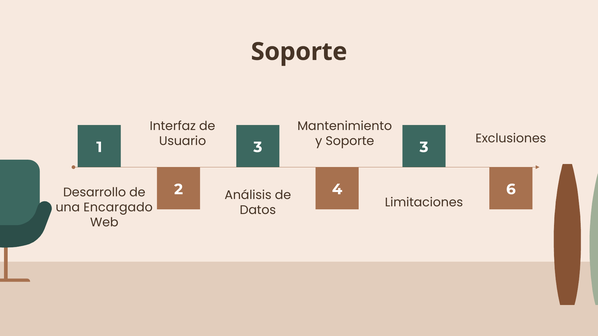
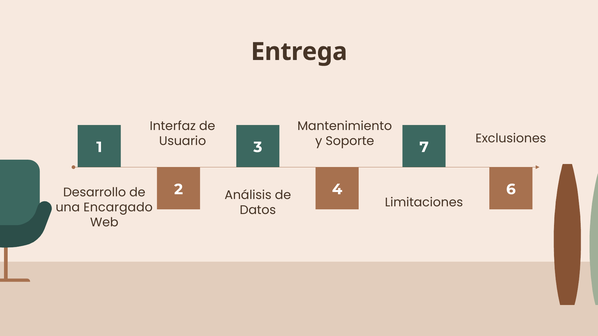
Soporte at (299, 52): Soporte -> Entrega
3 3: 3 -> 7
